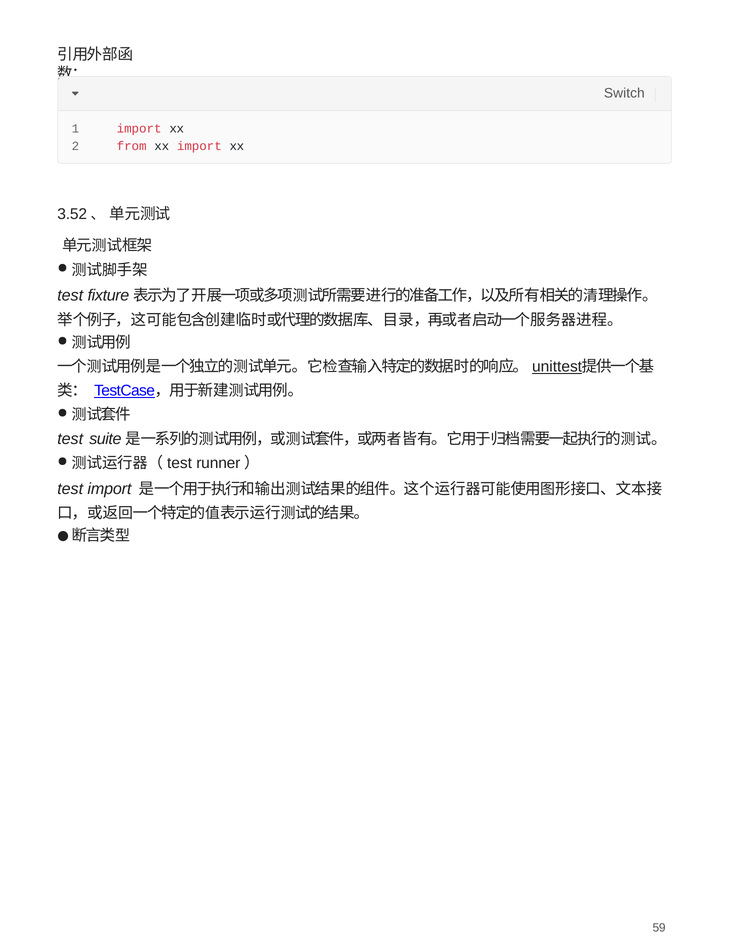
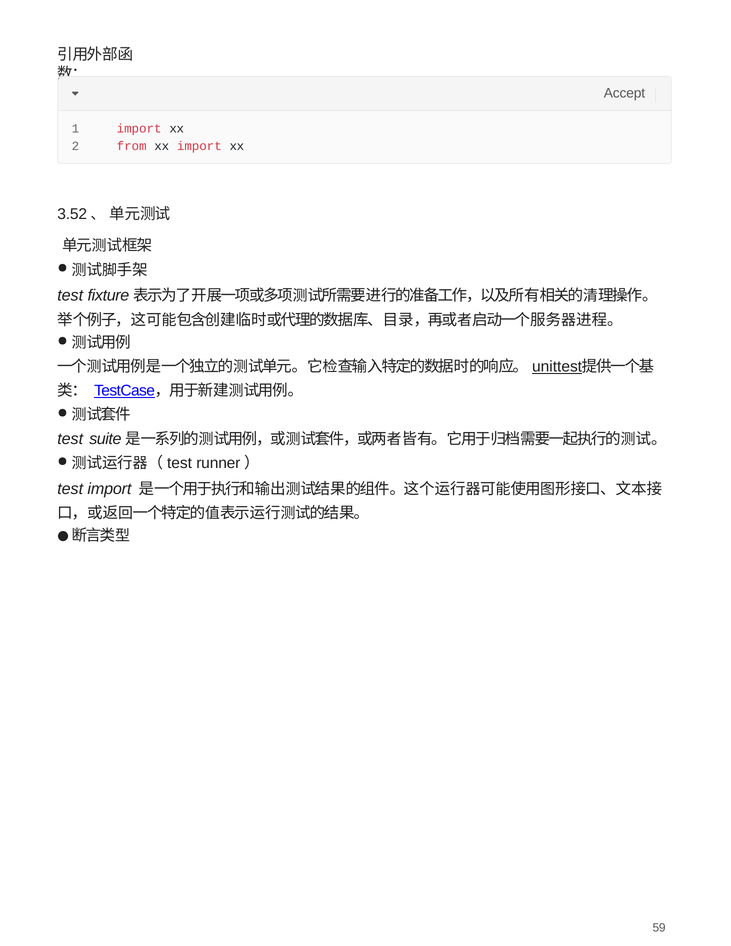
Switch: Switch -> Accept
